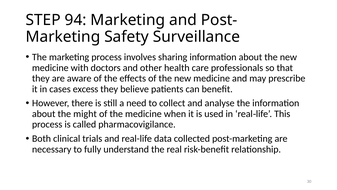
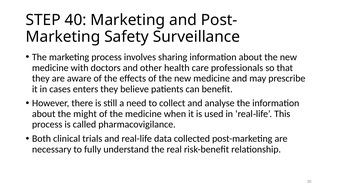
94: 94 -> 40
excess: excess -> enters
